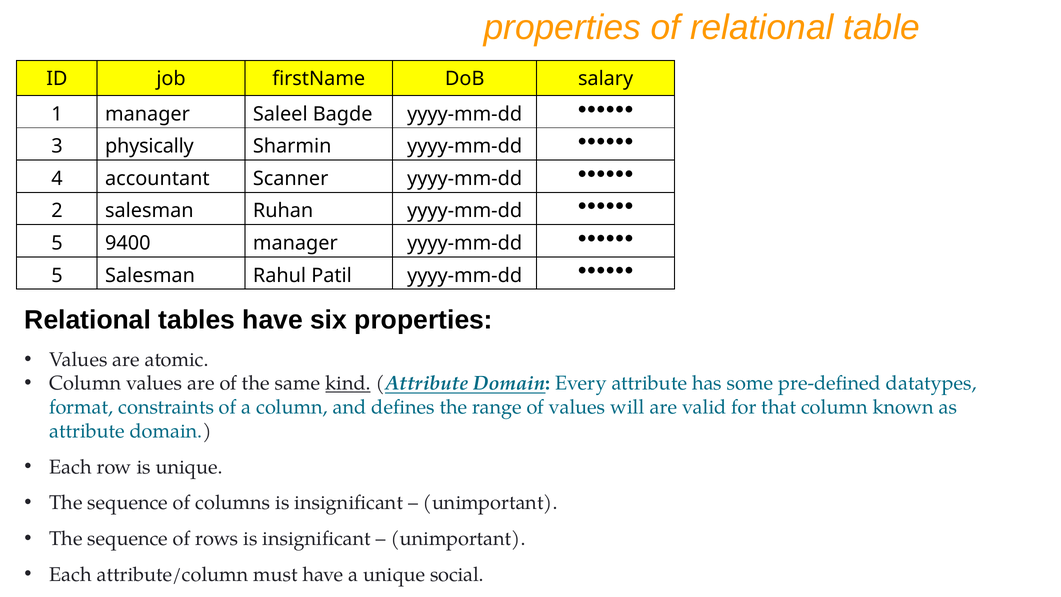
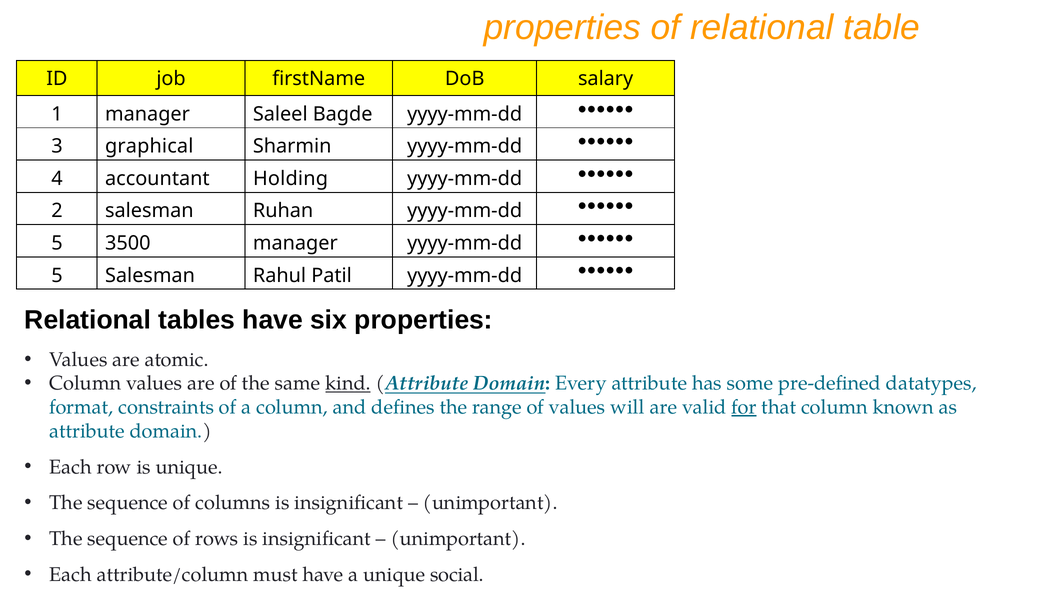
physically: physically -> graphical
Scanner: Scanner -> Holding
9400: 9400 -> 3500
for underline: none -> present
